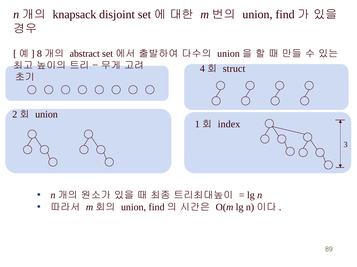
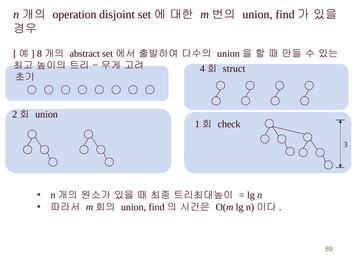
knapsack: knapsack -> operation
index: index -> check
